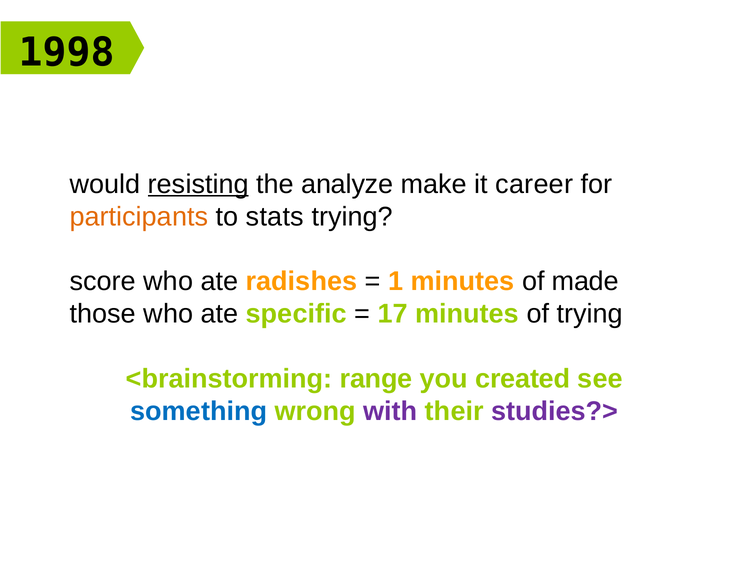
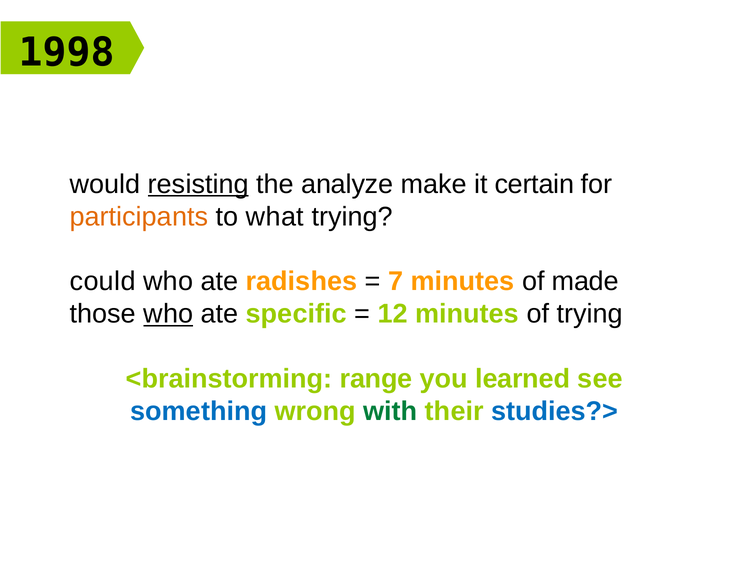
career: career -> certain
stats: stats -> what
score: score -> could
1: 1 -> 7
who at (168, 314) underline: none -> present
17: 17 -> 12
created: created -> learned
with colour: purple -> green
studies?> colour: purple -> blue
